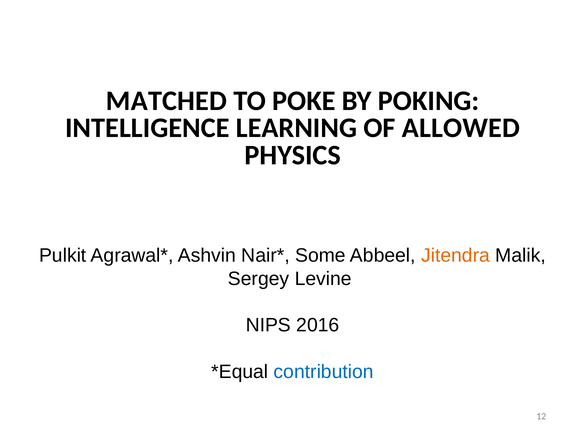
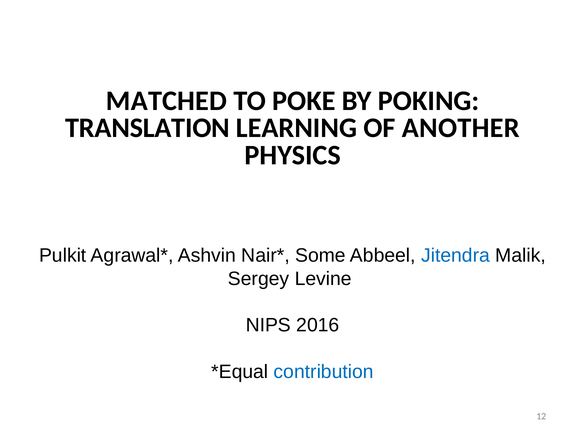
INTELLIGENCE: INTELLIGENCE -> TRANSLATION
ALLOWED: ALLOWED -> ANOTHER
Jitendra colour: orange -> blue
